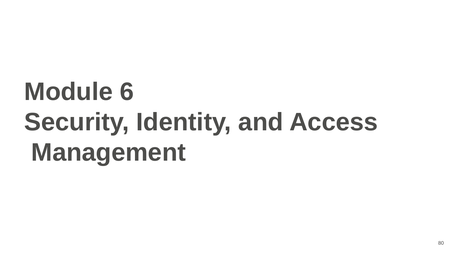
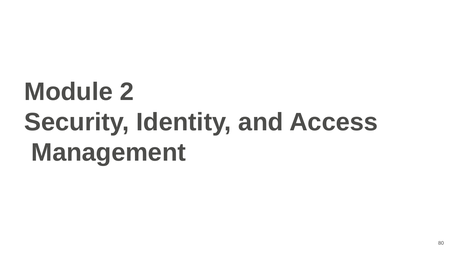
6: 6 -> 2
